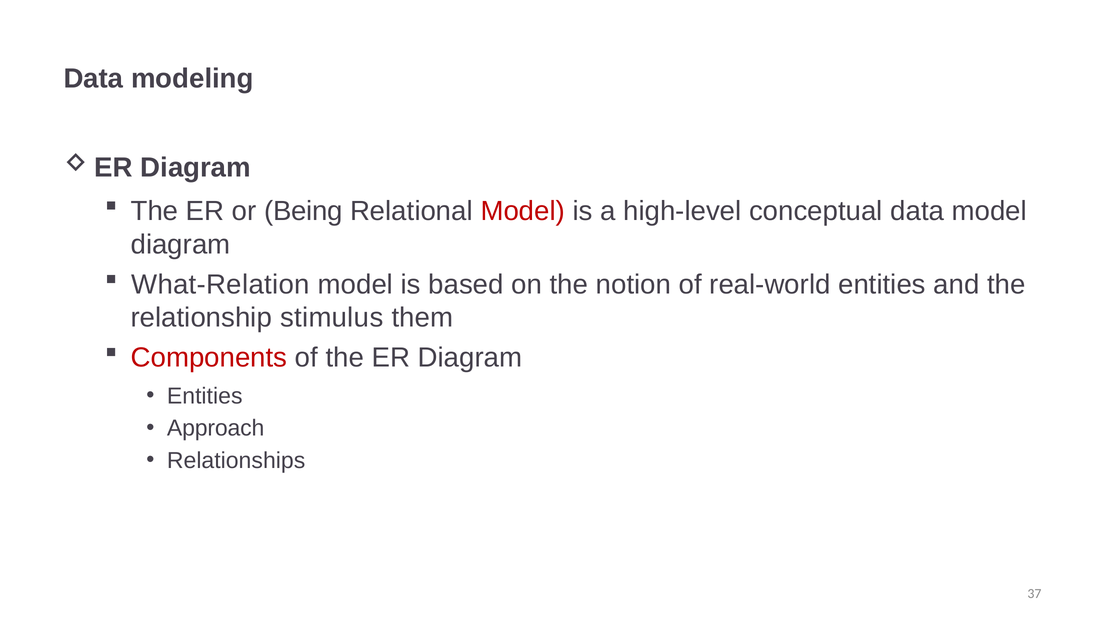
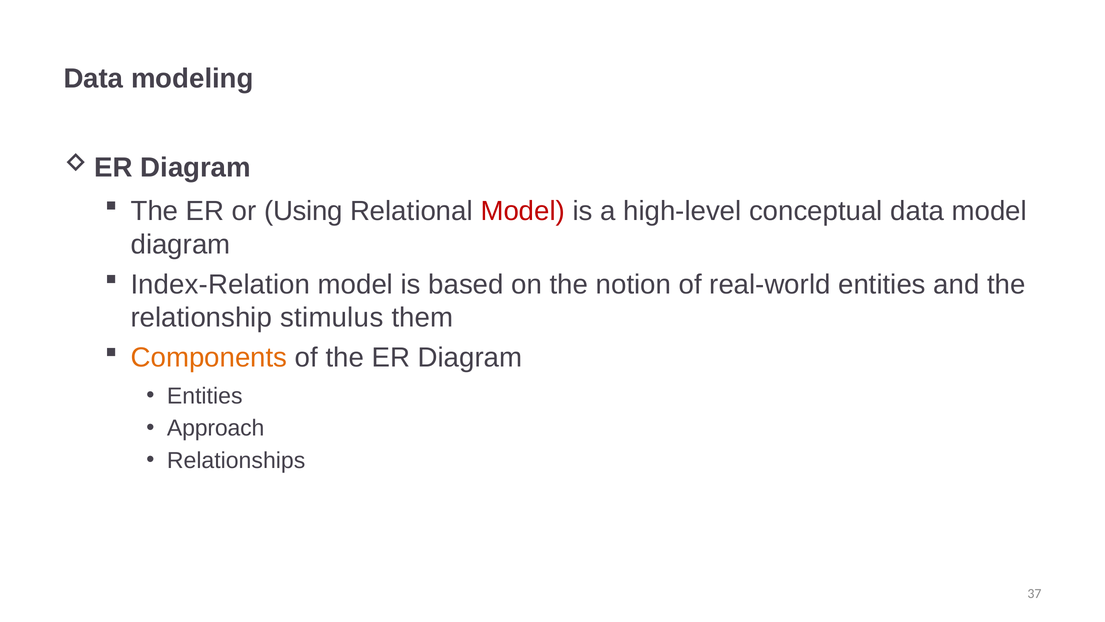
Being: Being -> Using
What-Relation: What-Relation -> Index-Relation
Components colour: red -> orange
